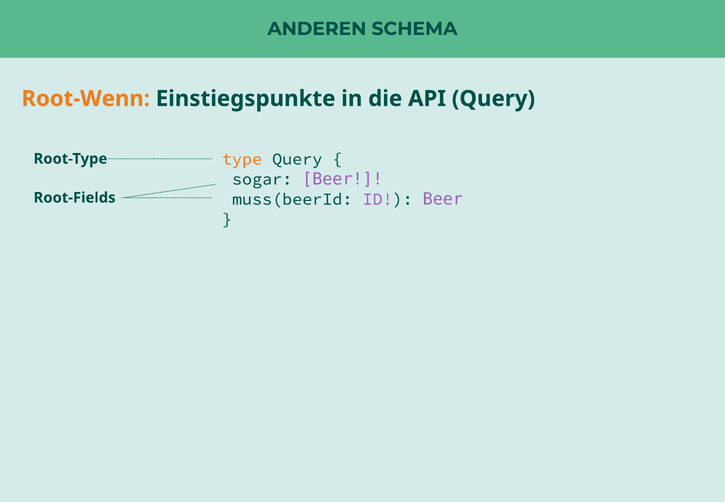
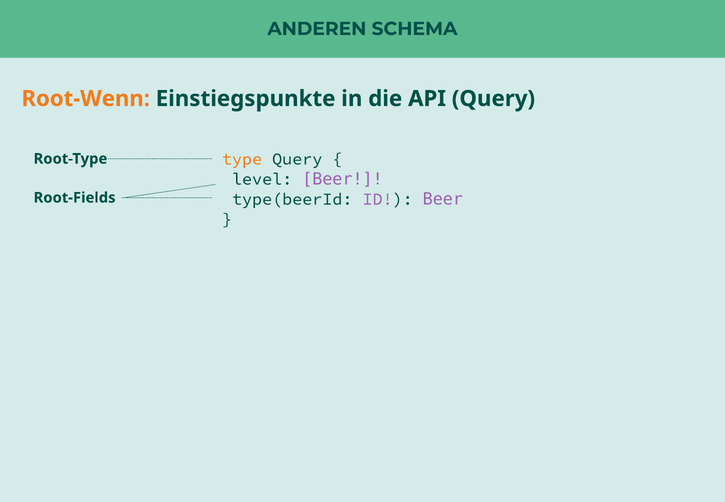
sogar: sogar -> level
muss(beerId: muss(beerId -> type(beerId
